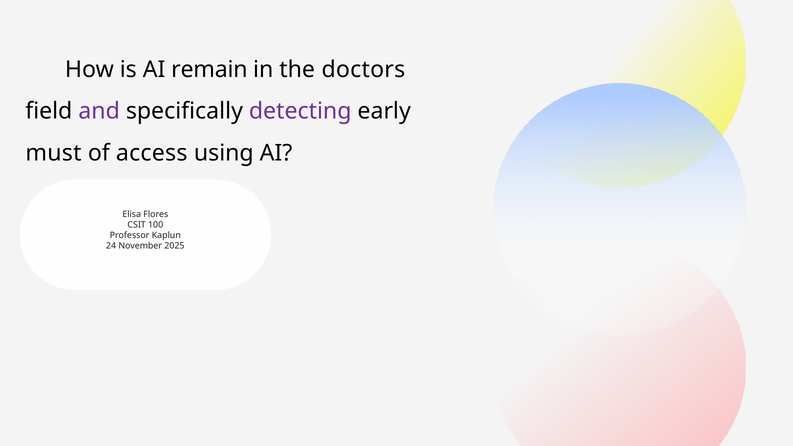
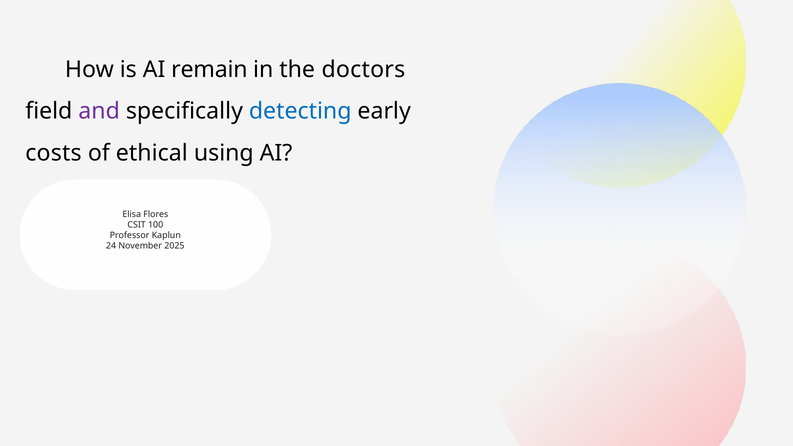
detecting colour: purple -> blue
must: must -> costs
access: access -> ethical
